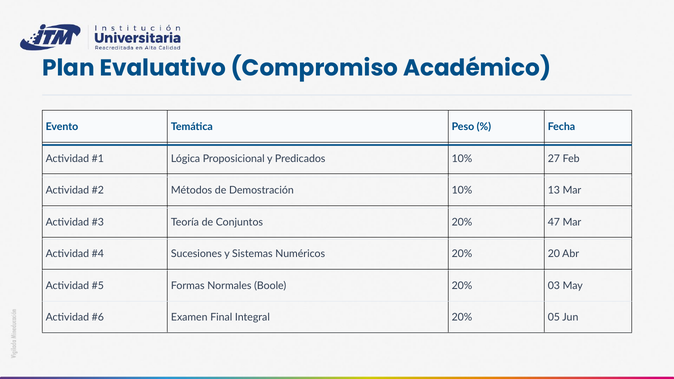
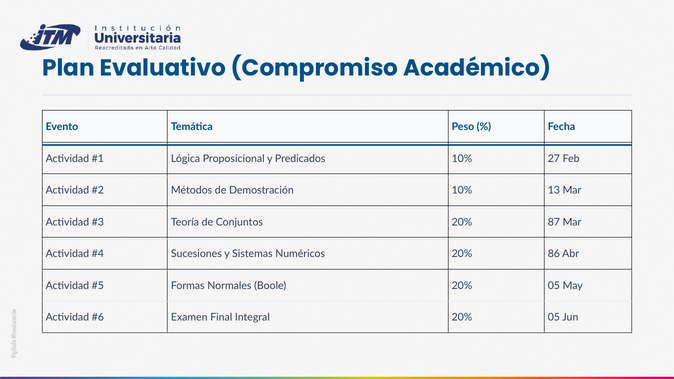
47: 47 -> 87
20: 20 -> 86
Boole 20% 03: 03 -> 05
